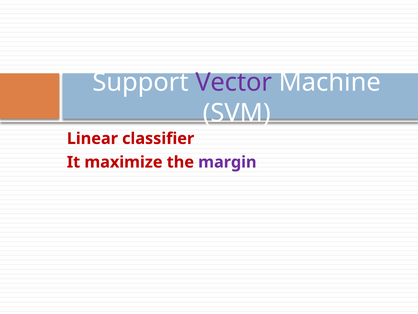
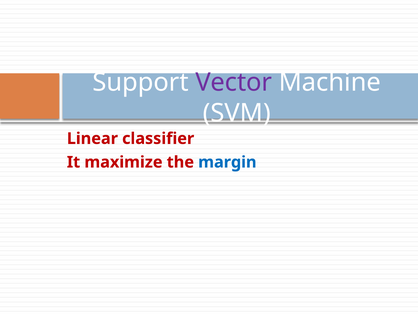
margin colour: purple -> blue
